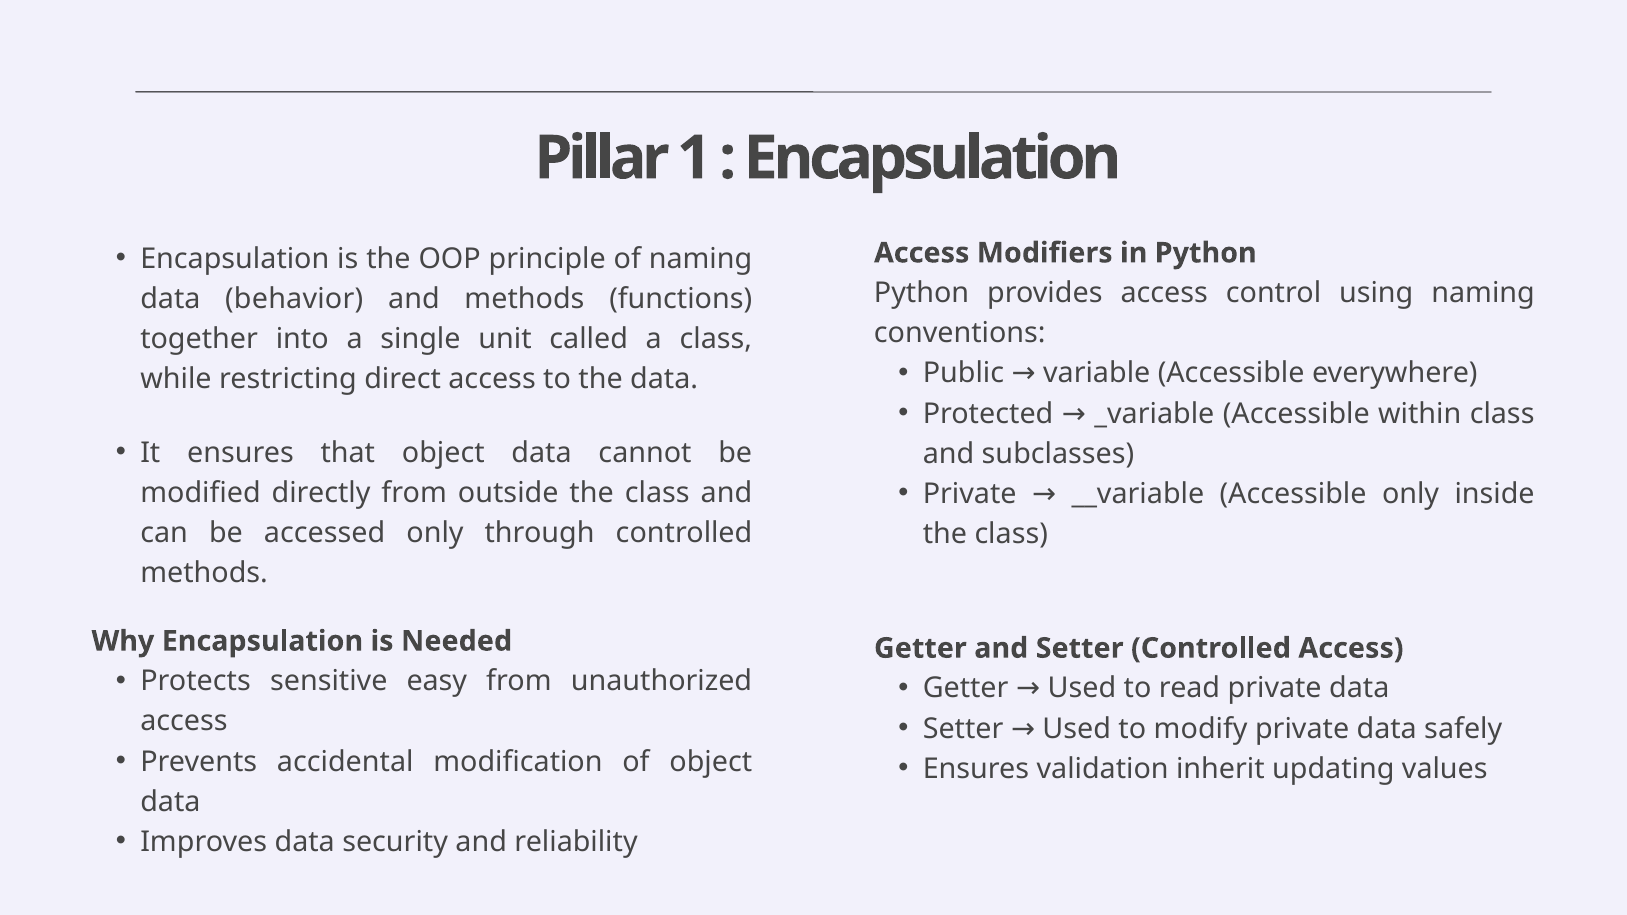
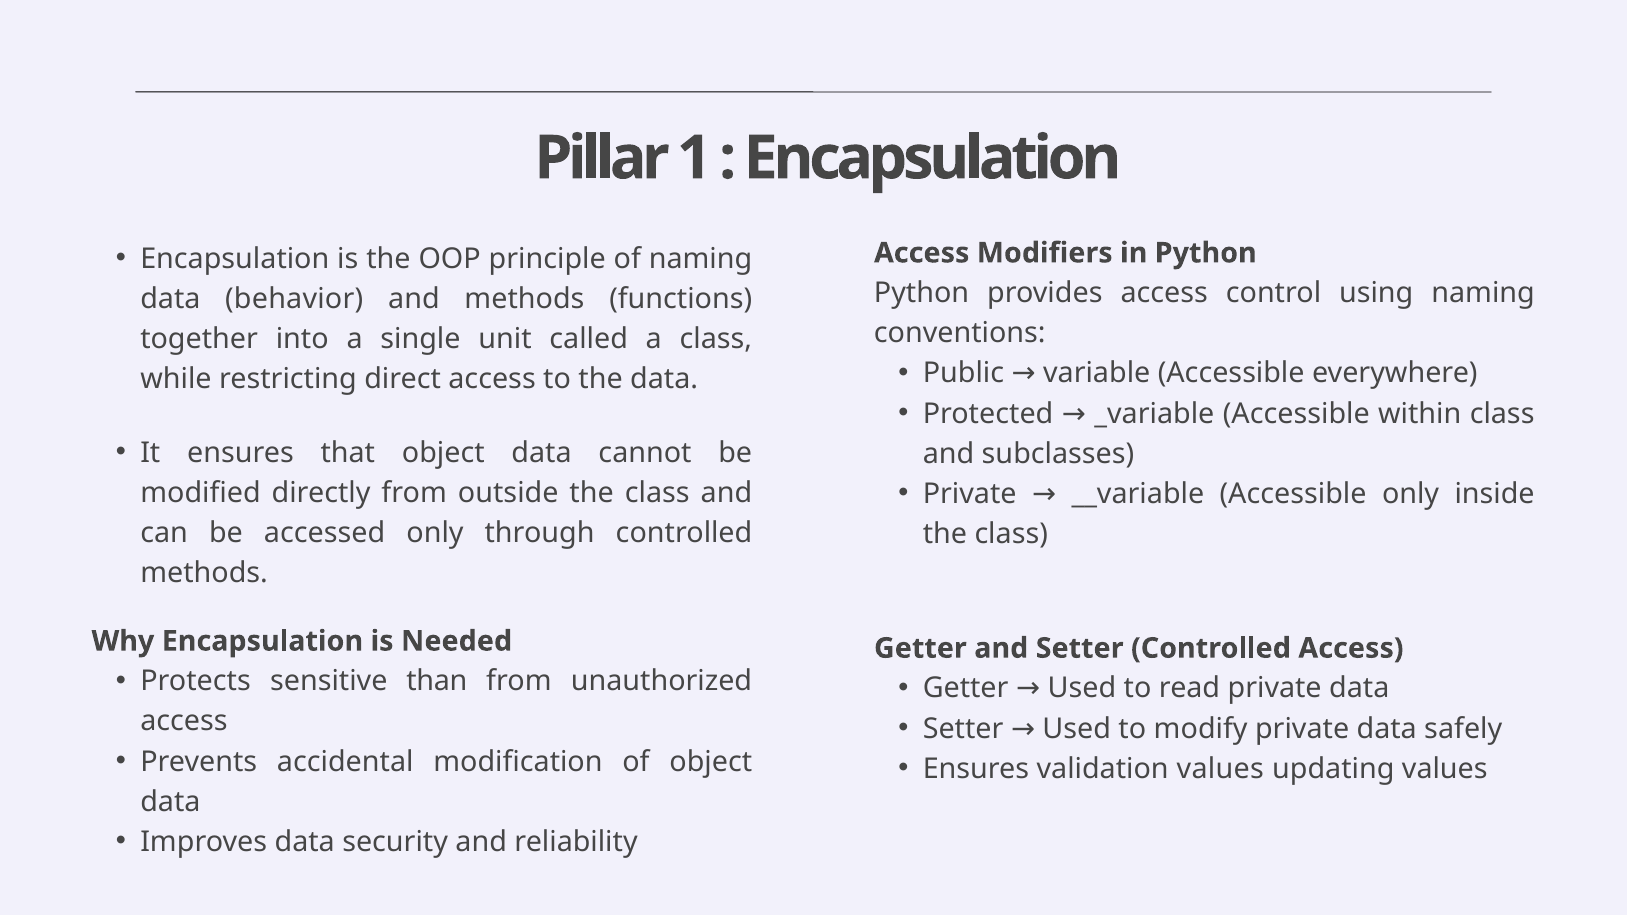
easy: easy -> than
validation inherit: inherit -> values
